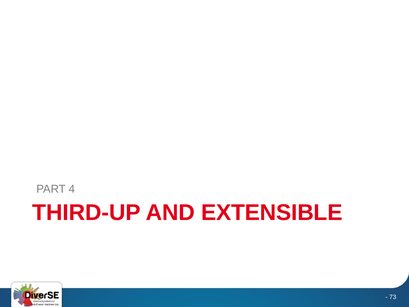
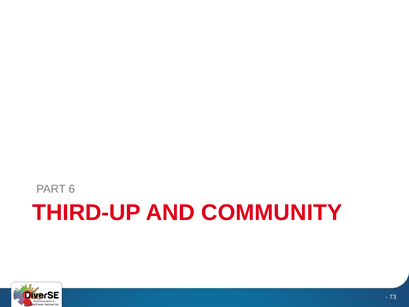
4: 4 -> 6
EXTENSIBLE: EXTENSIBLE -> COMMUNITY
